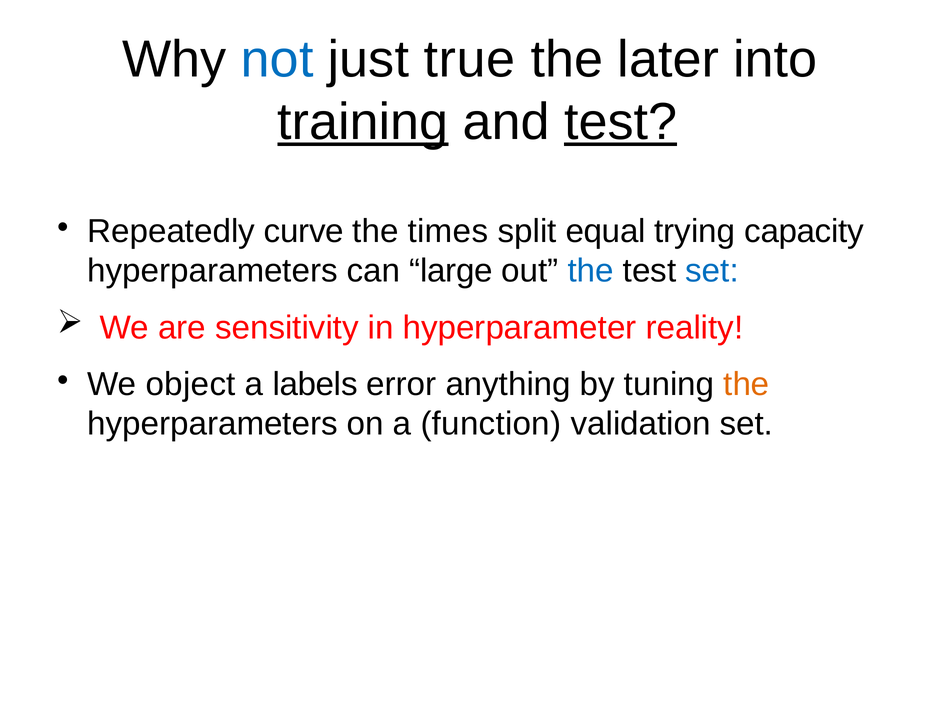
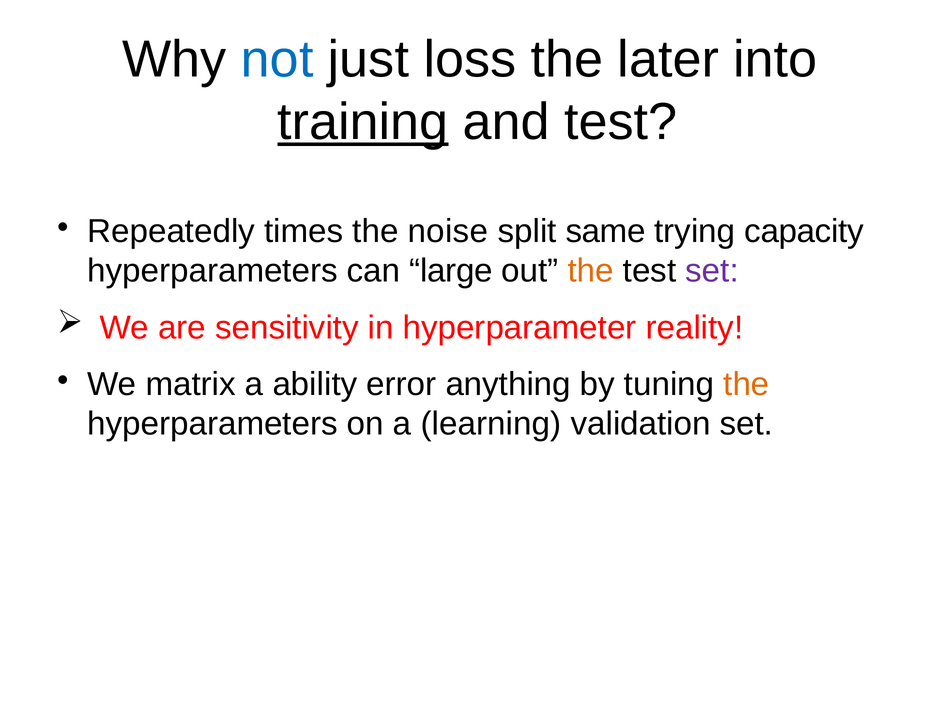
true: true -> loss
test at (621, 122) underline: present -> none
curve: curve -> times
times: times -> noise
equal: equal -> same
the at (591, 271) colour: blue -> orange
set at (712, 271) colour: blue -> purple
object: object -> matrix
labels: labels -> ability
function: function -> learning
